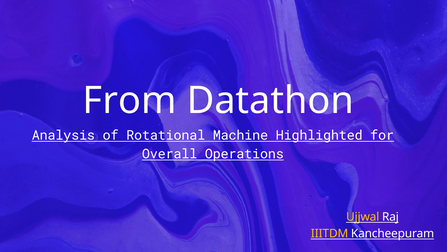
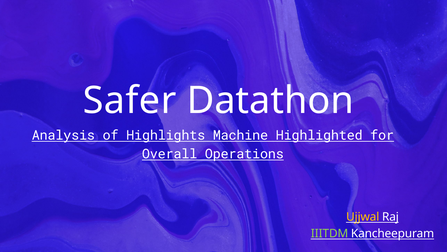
From: From -> Safer
Rotational: Rotational -> Highlights
IIITDM colour: yellow -> light green
